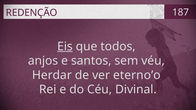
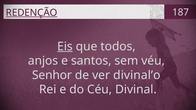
REDENÇÃO underline: none -> present
Herdar: Herdar -> Senhor
eterno’o: eterno’o -> divinal’o
